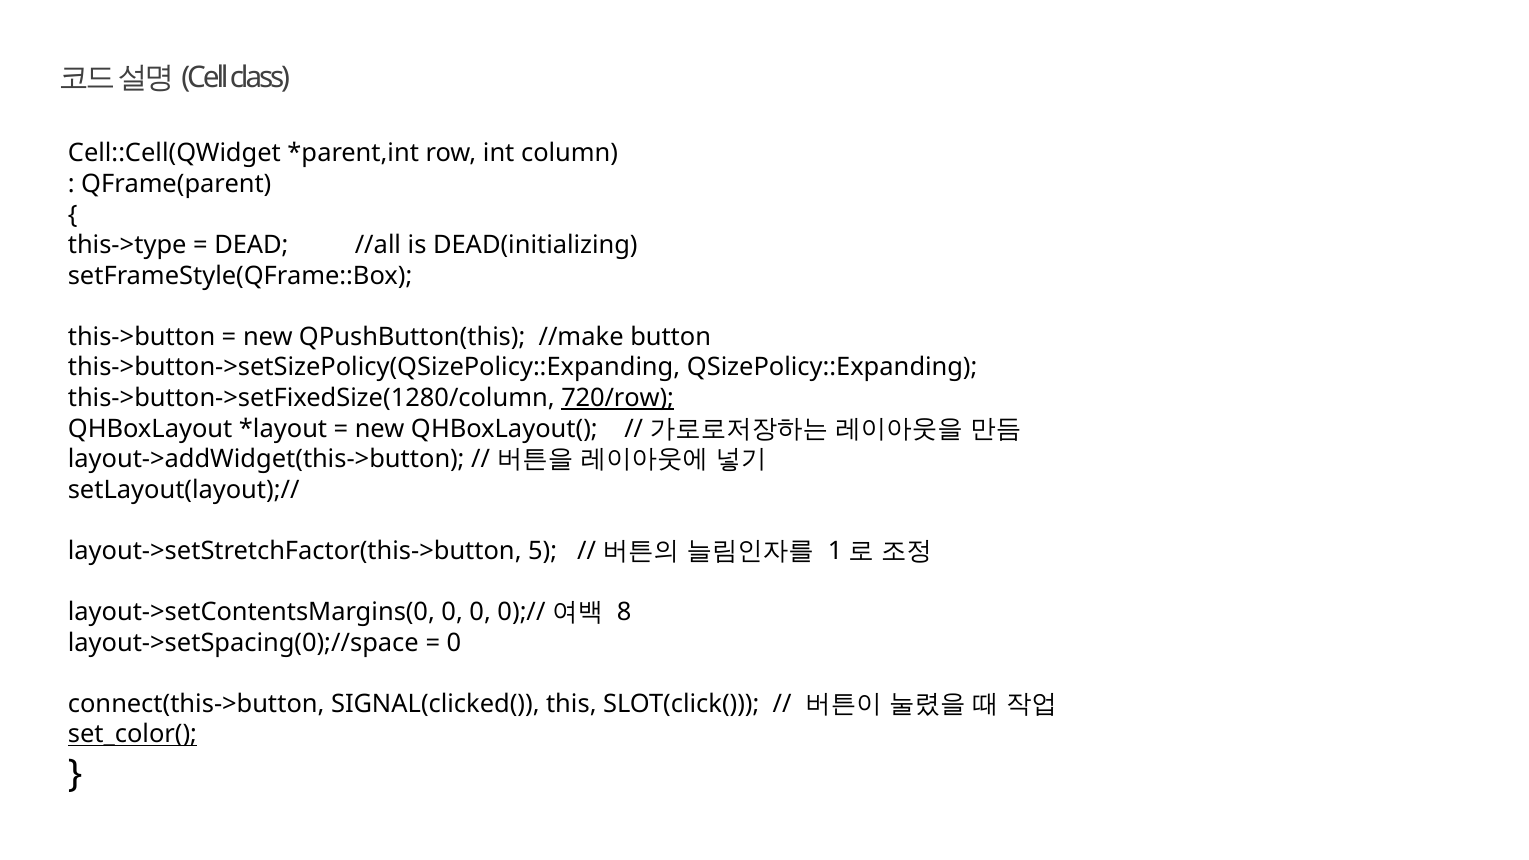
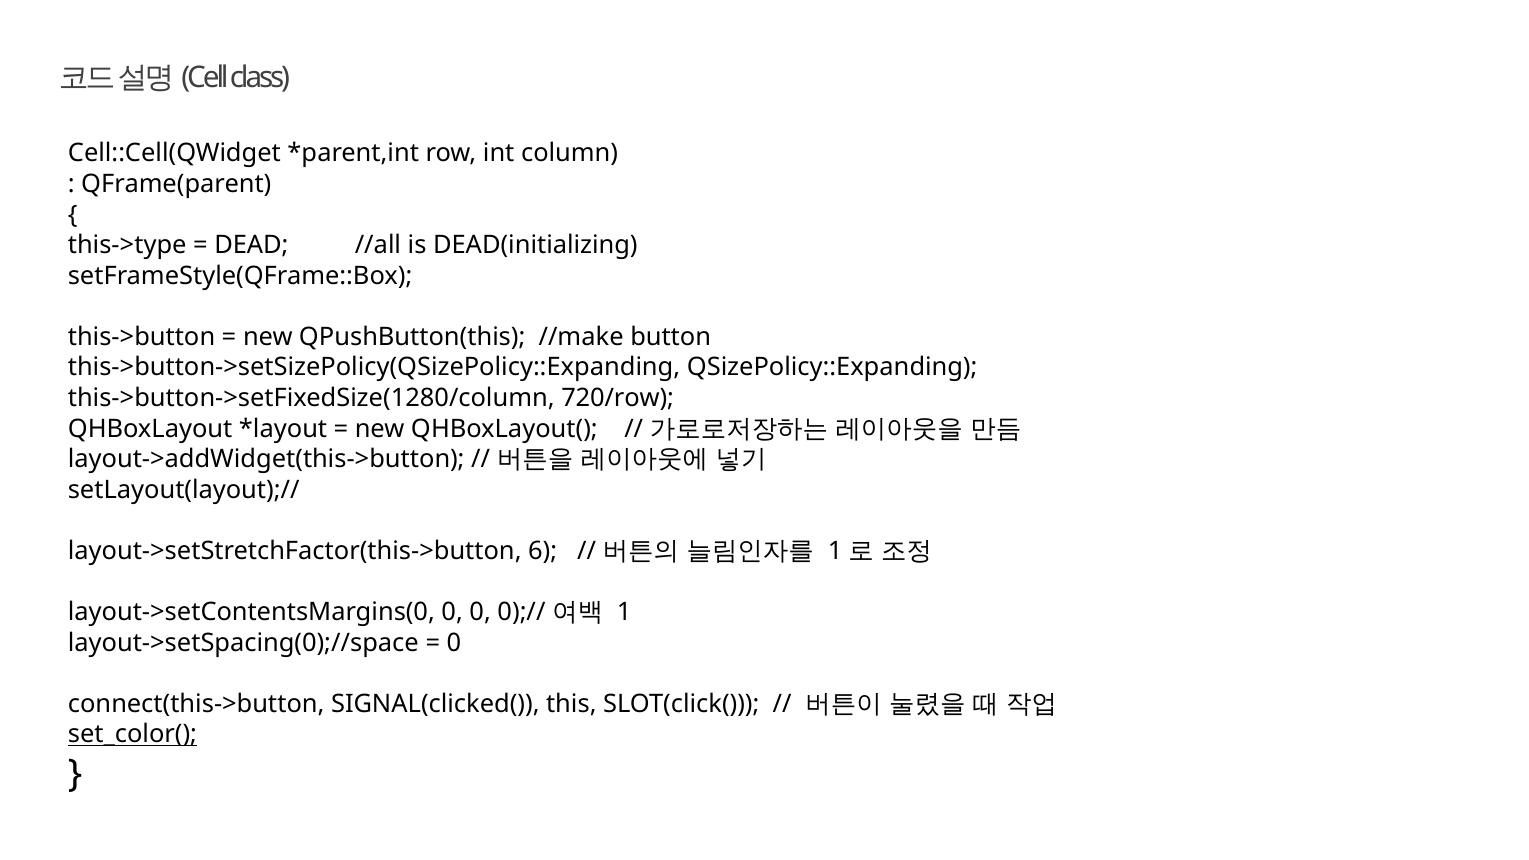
720/row underline: present -> none
5: 5 -> 6
8: 8 -> 1
